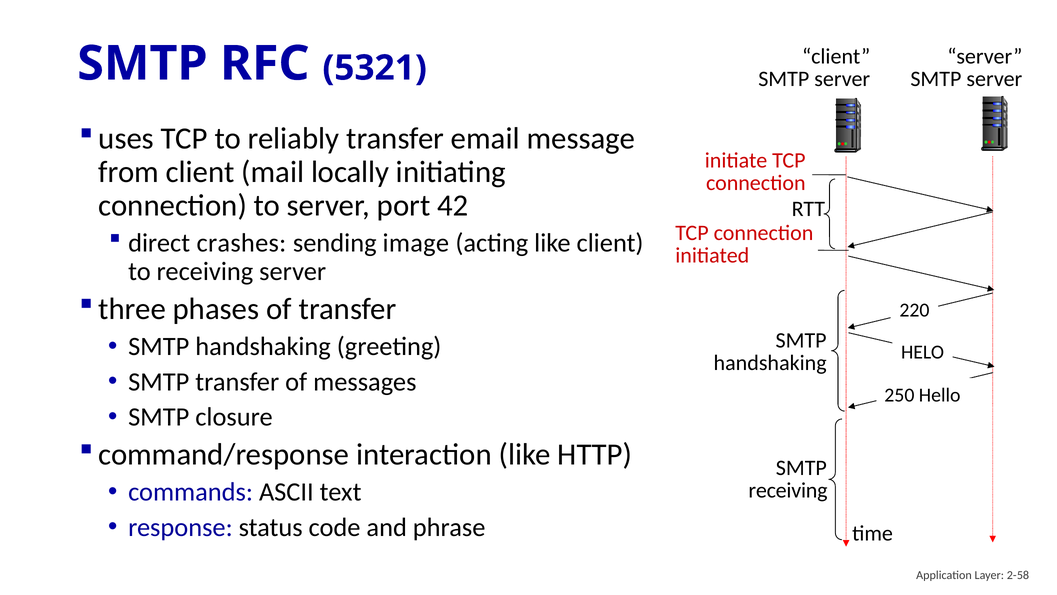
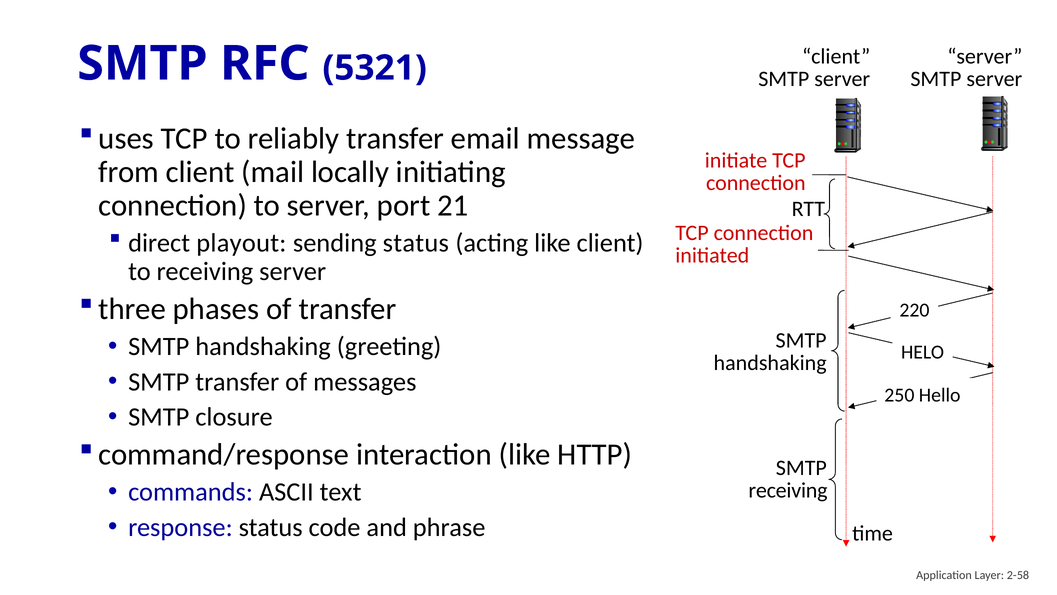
42: 42 -> 21
crashes: crashes -> playout
sending image: image -> status
